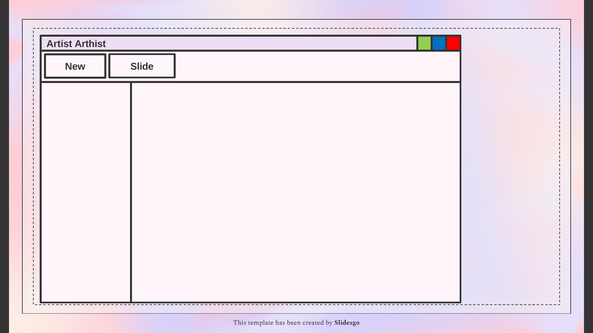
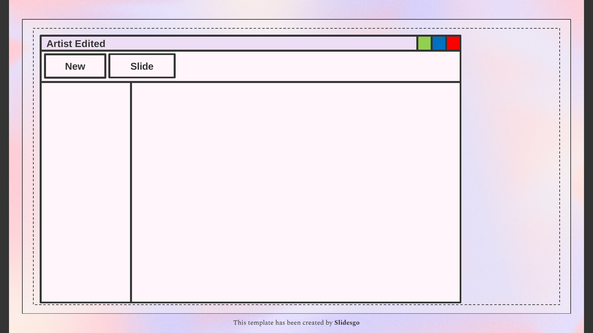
Arthist: Arthist -> Edited
